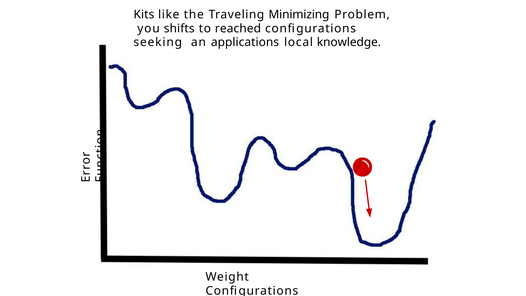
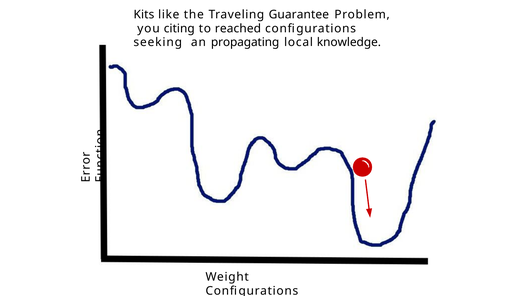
Minimizing: Minimizing -> Guarantee
shifts: shifts -> citing
applications: applications -> propagating
